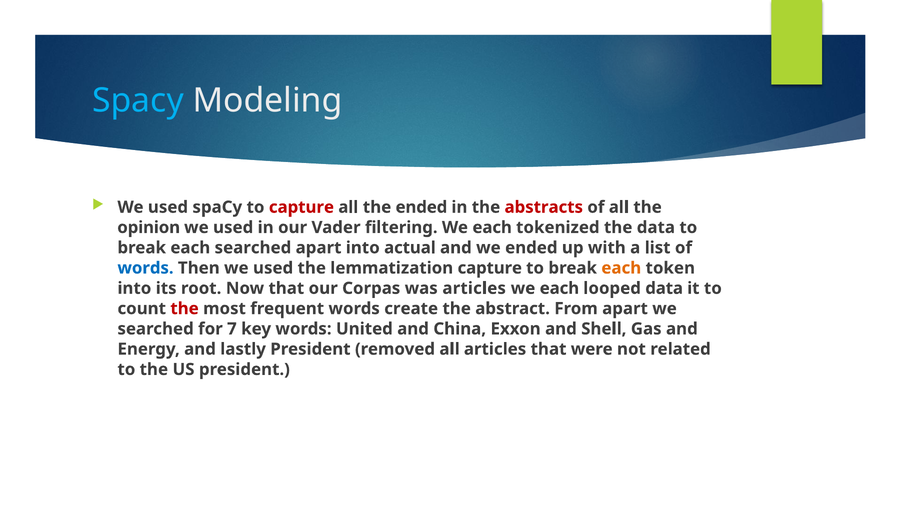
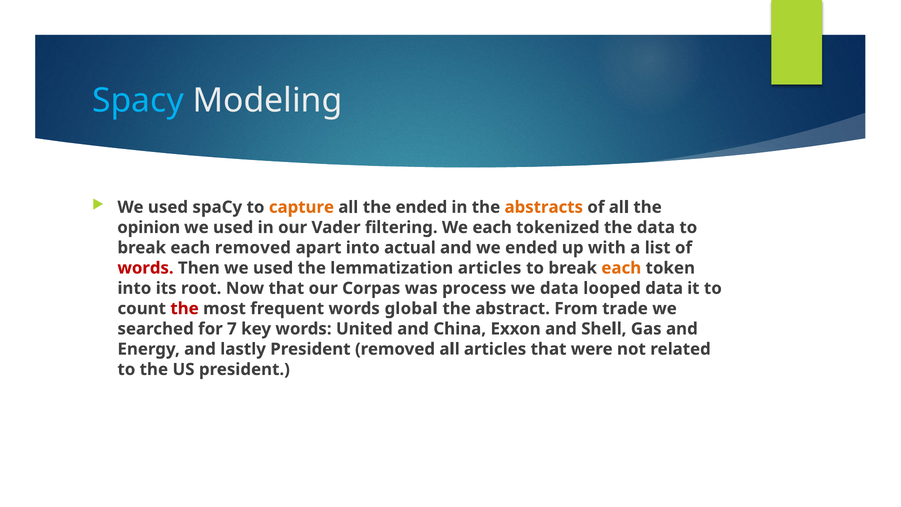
capture at (301, 207) colour: red -> orange
abstracts colour: red -> orange
each searched: searched -> removed
words at (146, 268) colour: blue -> red
lemmatization capture: capture -> articles
was articles: articles -> process
each at (559, 288): each -> data
create: create -> global
From apart: apart -> trade
